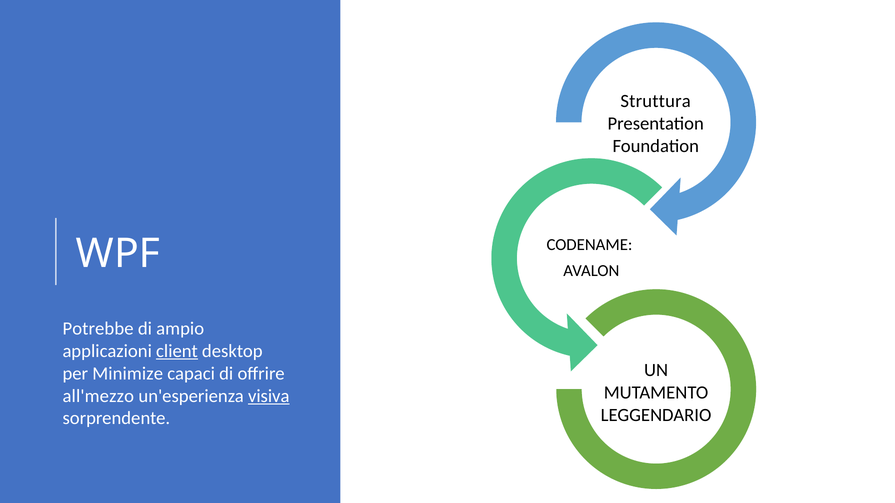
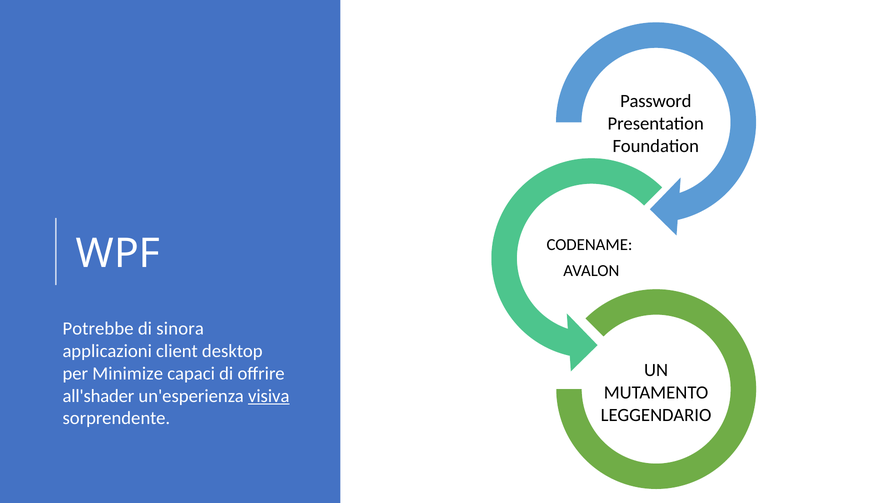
Struttura: Struttura -> Password
ampio: ampio -> sinora
client underline: present -> none
all'mezzo: all'mezzo -> all'shader
